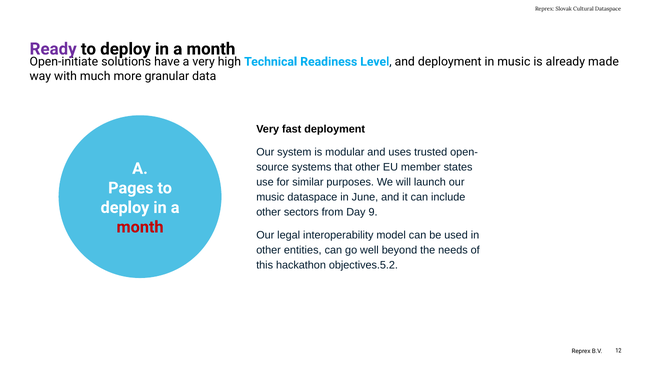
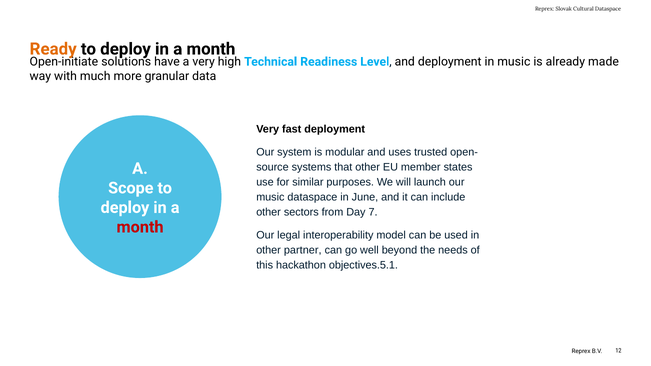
Ready colour: purple -> orange
Pages: Pages -> Scope
9: 9 -> 7
entities: entities -> partner
objectives.5.2: objectives.5.2 -> objectives.5.1
